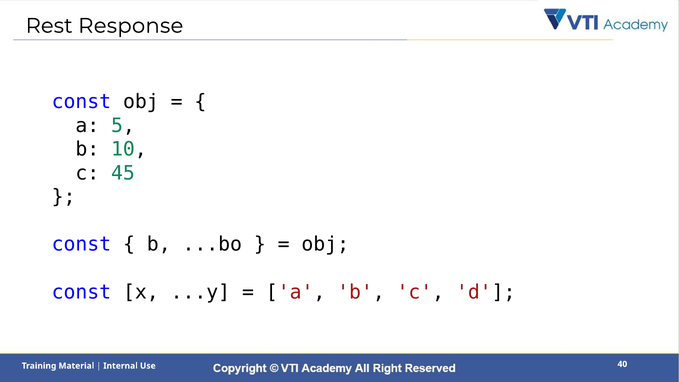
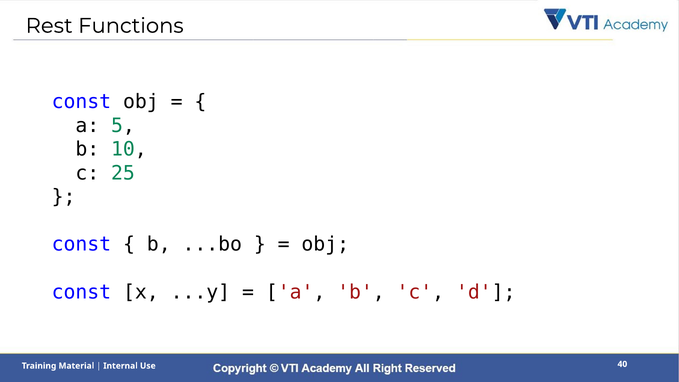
Response: Response -> Functions
45: 45 -> 25
